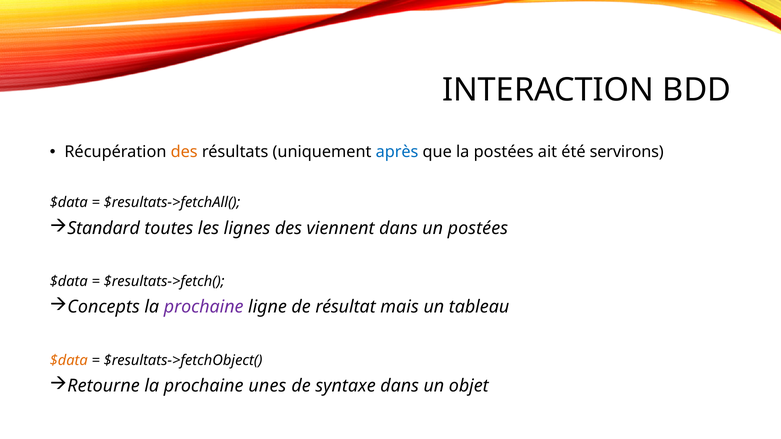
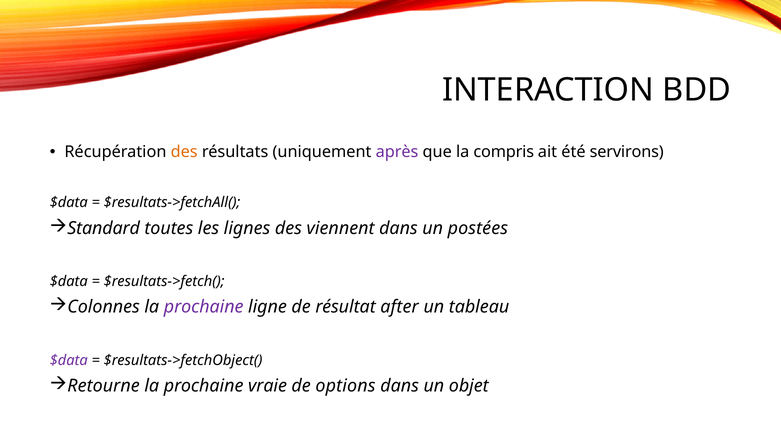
après colour: blue -> purple
la postées: postées -> compris
Concepts: Concepts -> Colonnes
mais: mais -> after
$data at (69, 360) colour: orange -> purple
unes: unes -> vraie
syntaxe: syntaxe -> options
